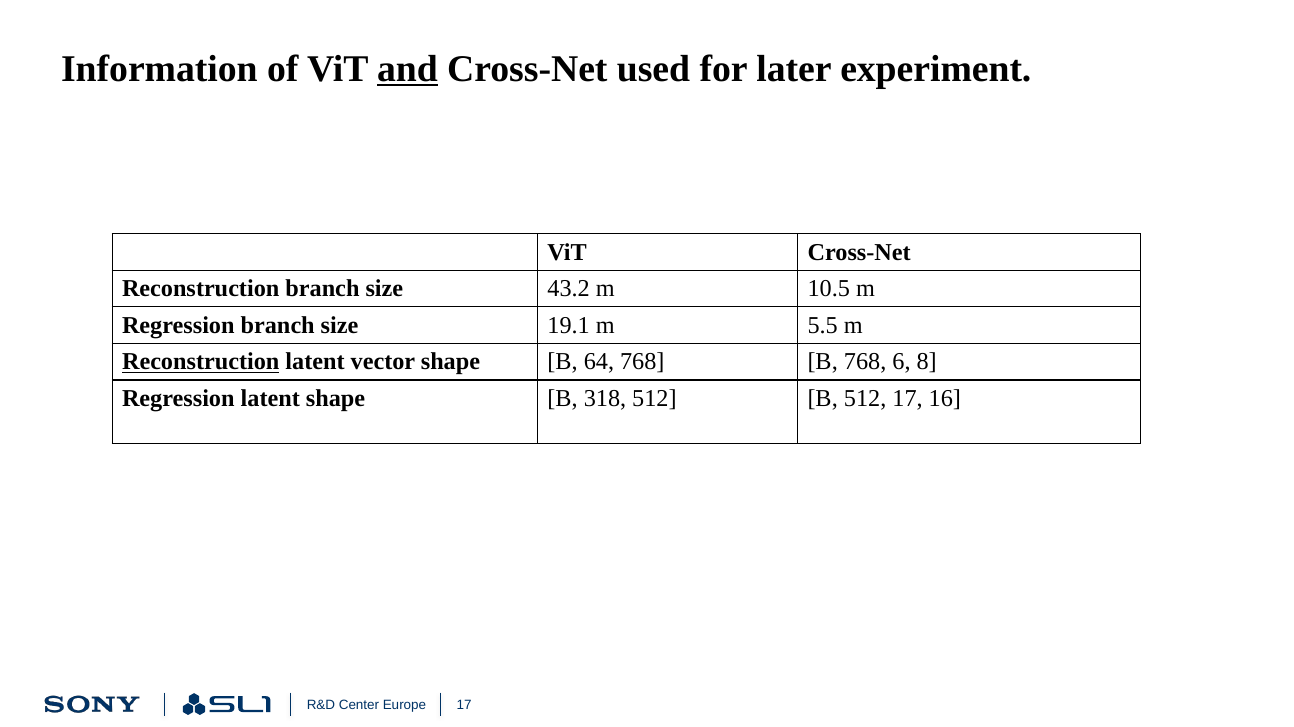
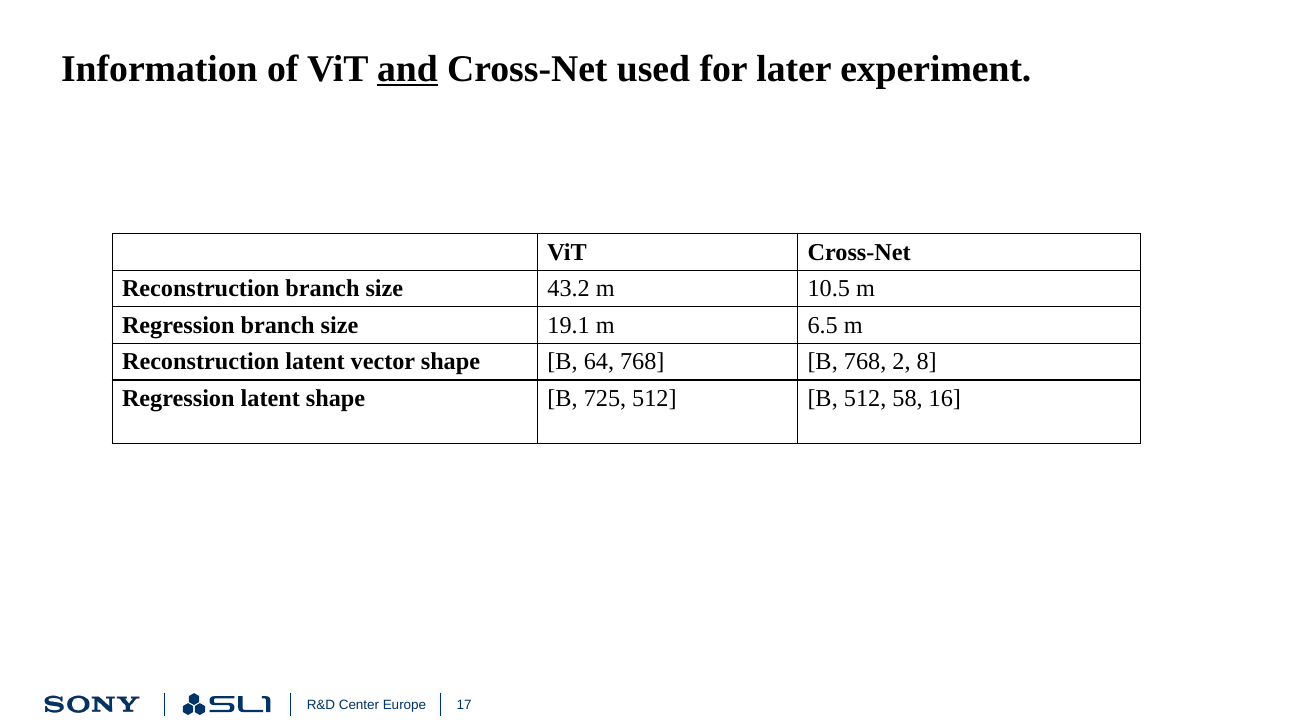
5.5: 5.5 -> 6.5
Reconstruction at (201, 362) underline: present -> none
6: 6 -> 2
318: 318 -> 725
512 17: 17 -> 58
